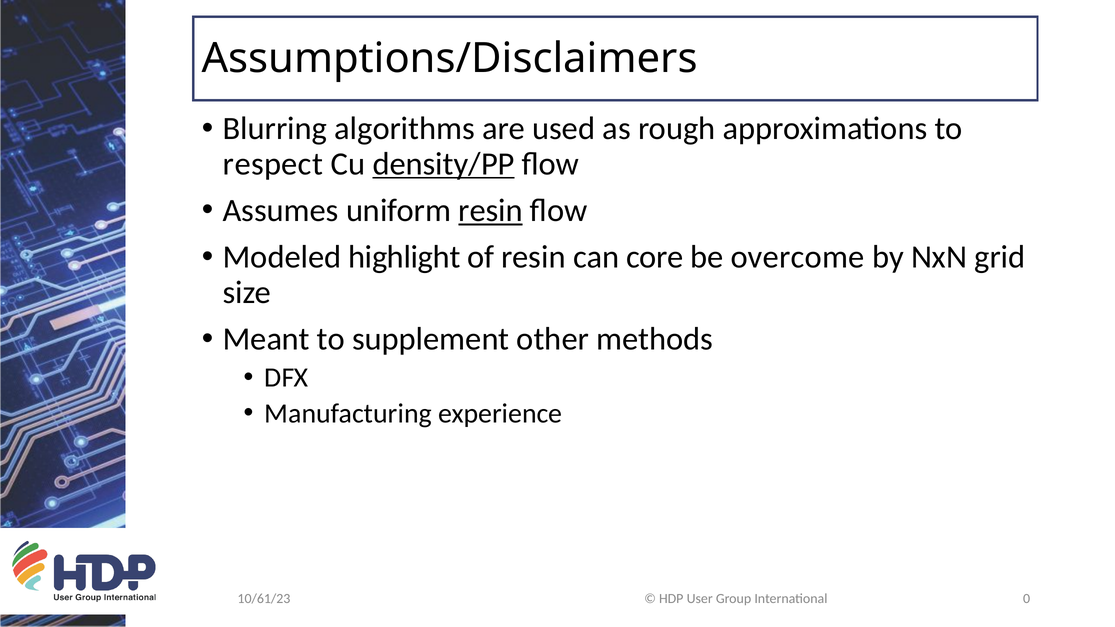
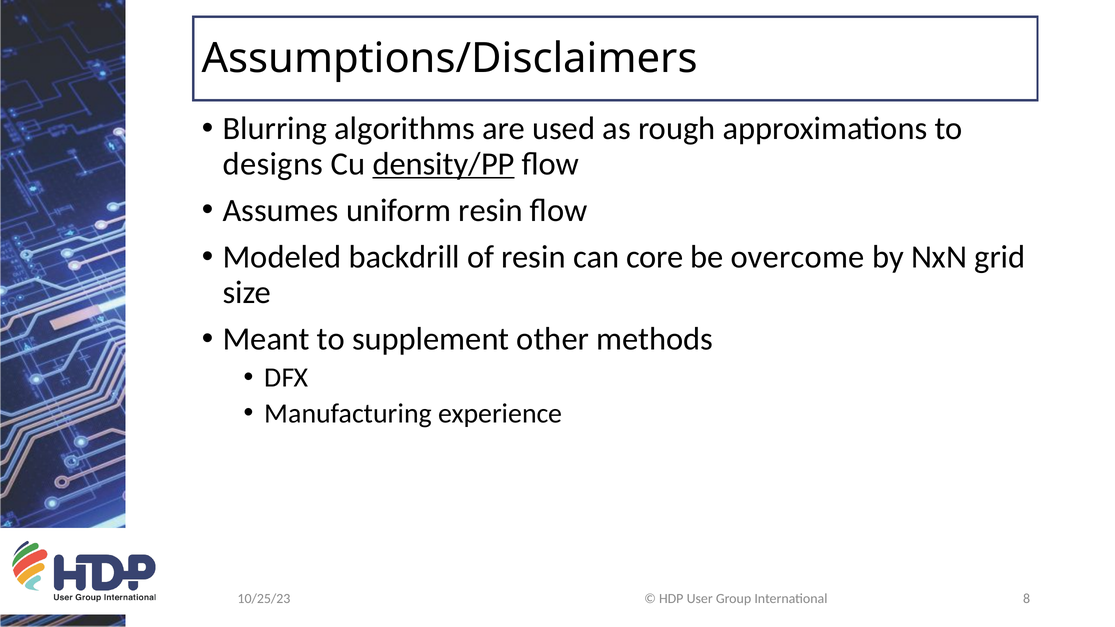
respect: respect -> designs
resin at (491, 211) underline: present -> none
highlight: highlight -> backdrill
0: 0 -> 8
10/61/23: 10/61/23 -> 10/25/23
